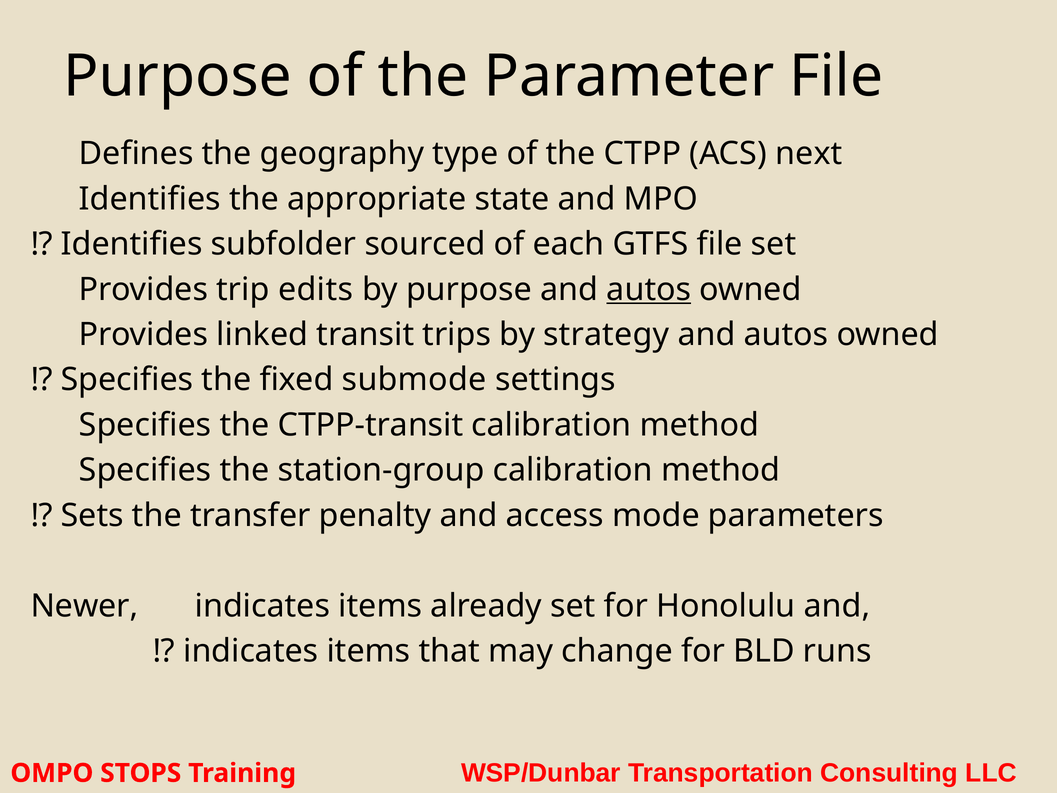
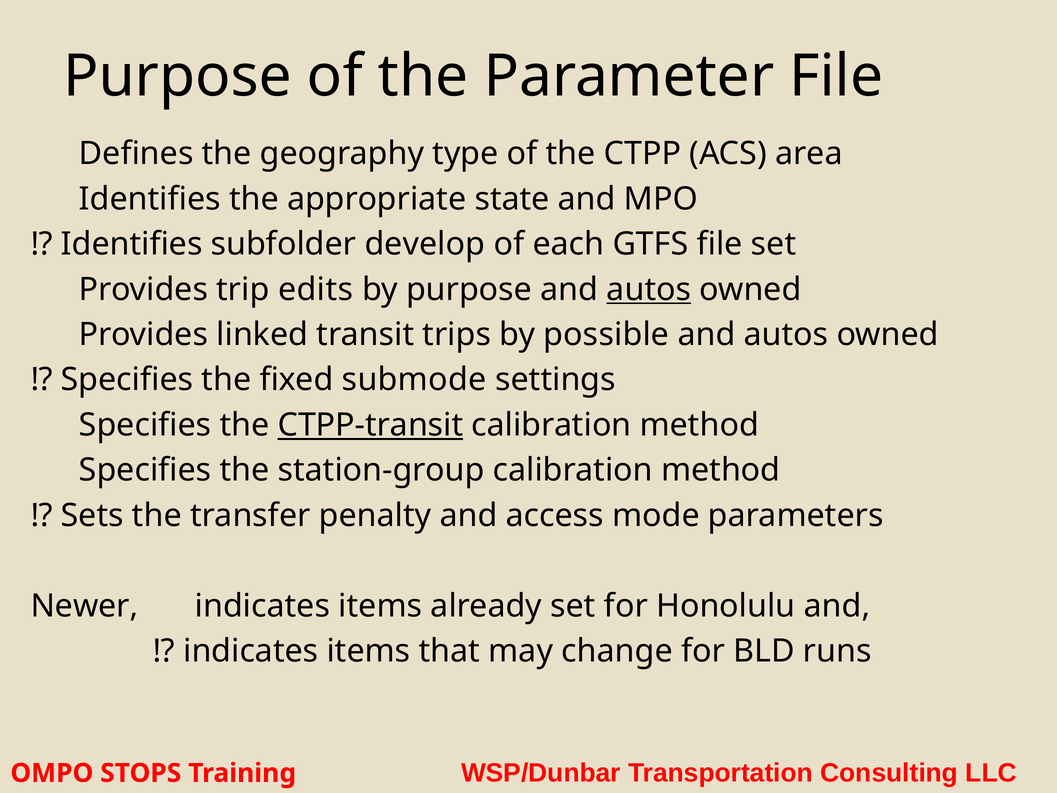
next: next -> area
sourced: sourced -> develop
strategy: strategy -> possible
CTPP-transit underline: none -> present
